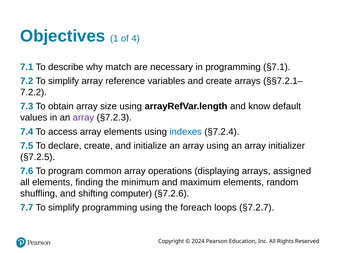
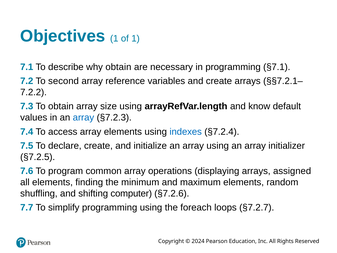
of 4: 4 -> 1
why match: match -> obtain
7.2 To simplify: simplify -> second
array at (83, 118) colour: purple -> blue
